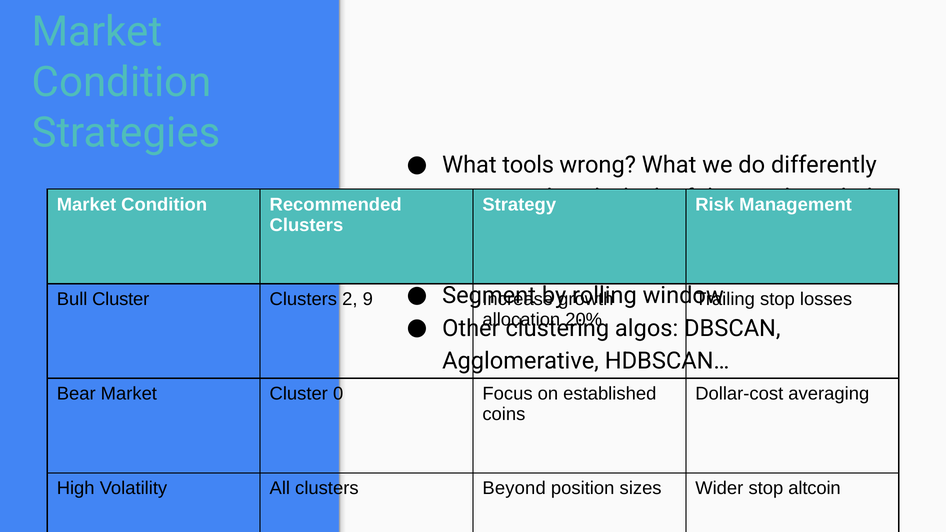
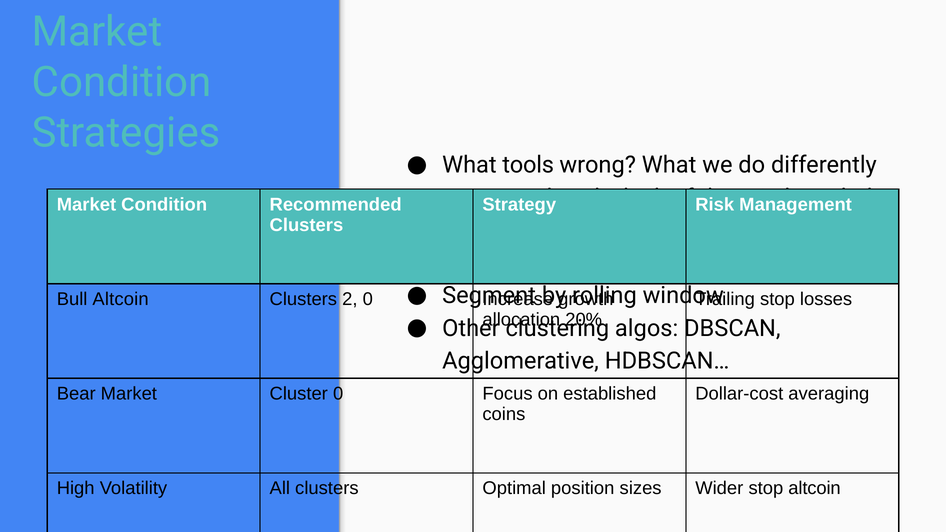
Bull Cluster: Cluster -> Altcoin
2 9: 9 -> 0
Beyond: Beyond -> Optimal
